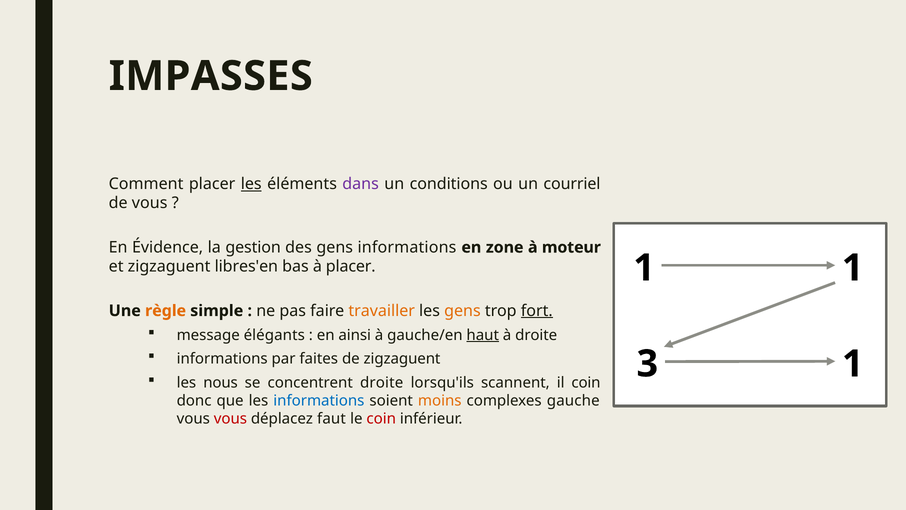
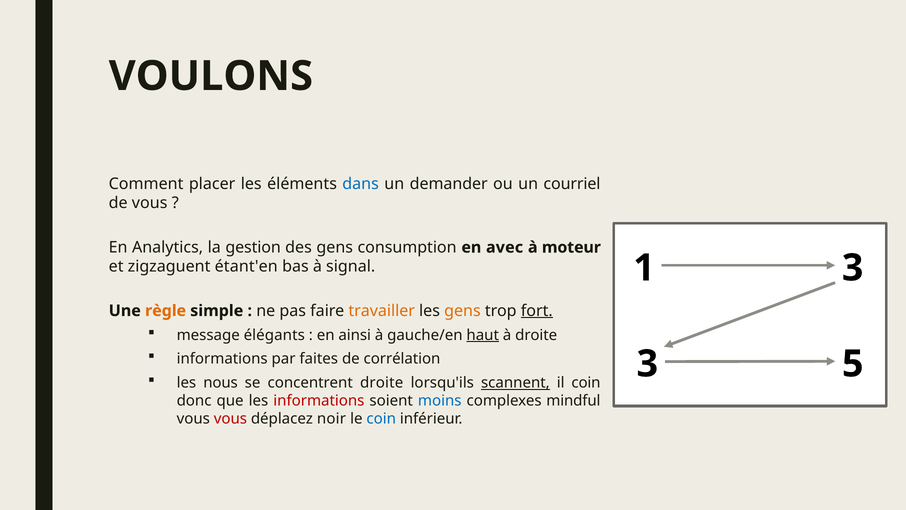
IMPASSES: IMPASSES -> VOULONS
les at (251, 184) underline: present -> none
dans colour: purple -> blue
conditions: conditions -> demander
Évidence: Évidence -> Analytics
gens informations: informations -> consumption
zone: zone -> avec
1 1: 1 -> 3
libres'en: libres'en -> étant'en
à placer: placer -> signal
de zigzaguent: zigzaguent -> corrélation
3 1: 1 -> 5
scannent underline: none -> present
informations at (319, 400) colour: blue -> red
moins colour: orange -> blue
gauche: gauche -> mindful
faut: faut -> noir
coin at (381, 418) colour: red -> blue
